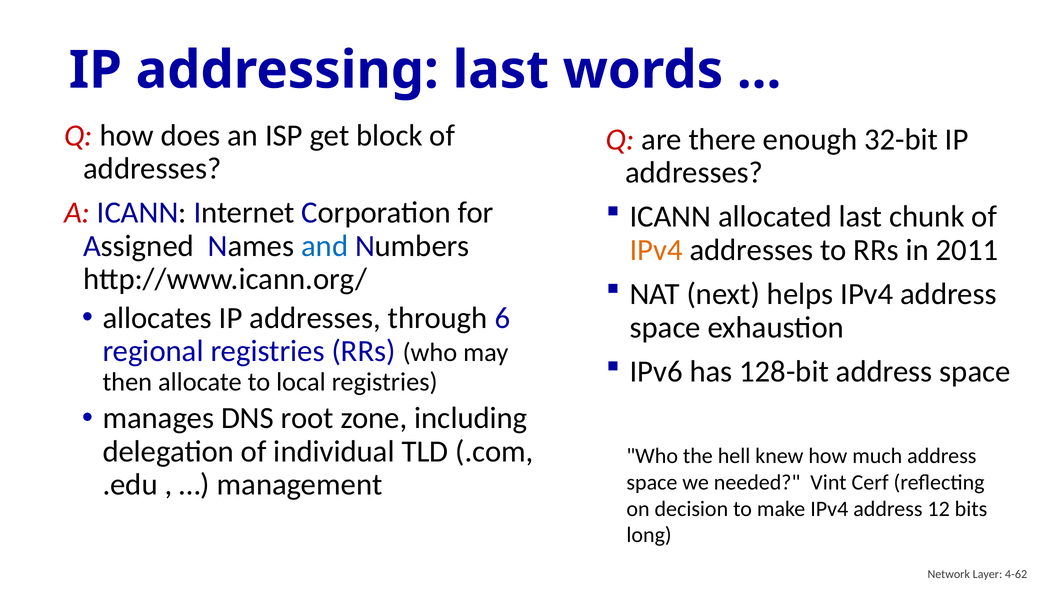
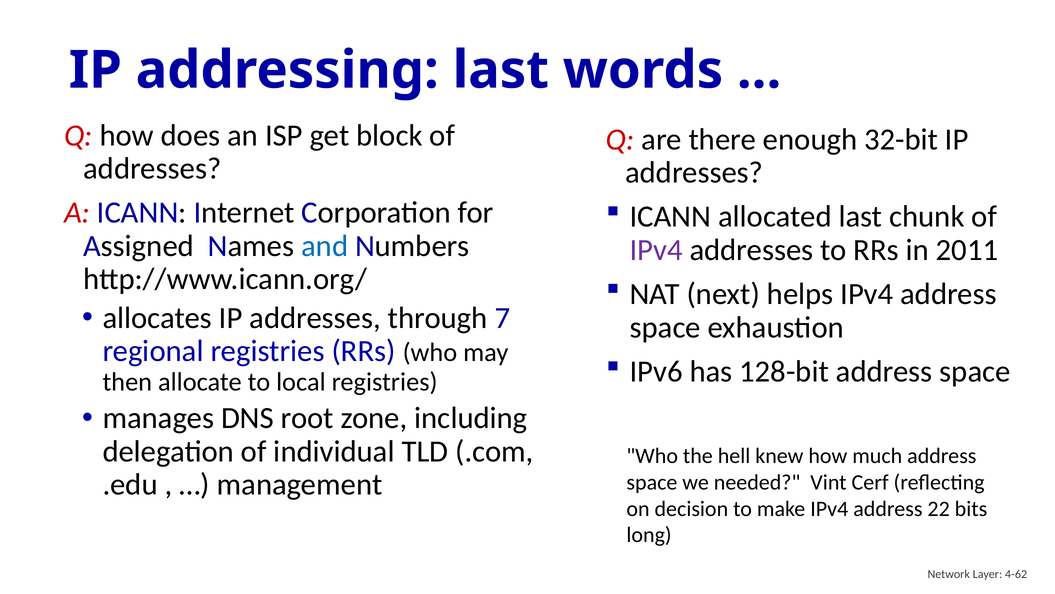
IPv4 at (656, 250) colour: orange -> purple
6: 6 -> 7
12: 12 -> 22
